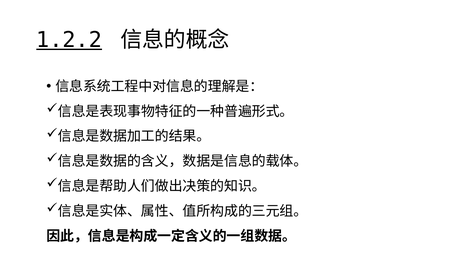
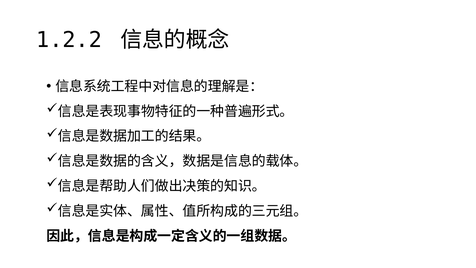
1.2.2 underline: present -> none
